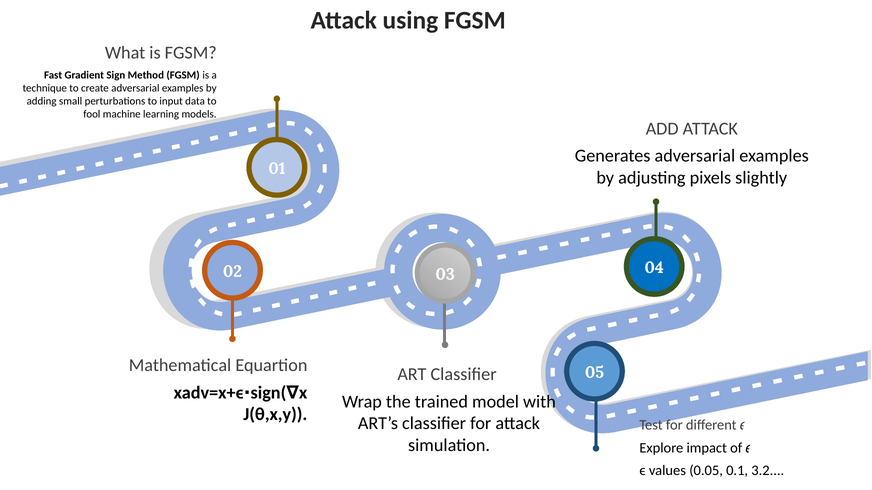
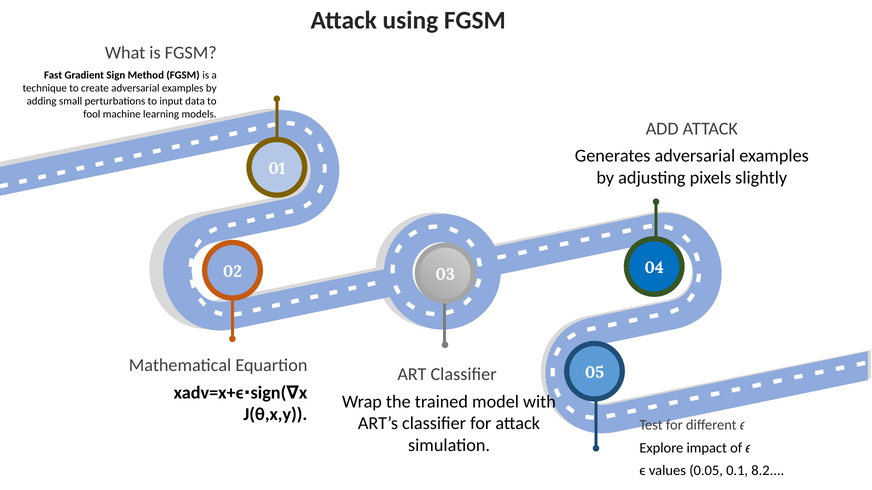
3.2: 3.2 -> 8.2
